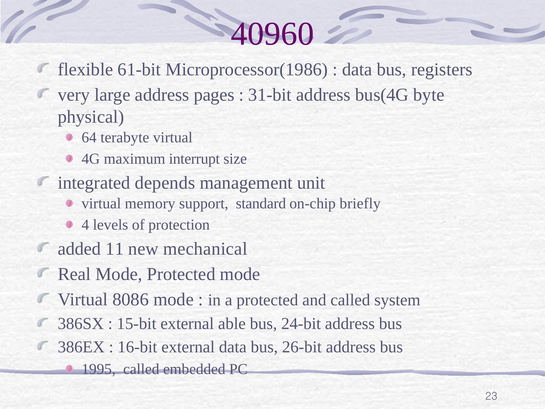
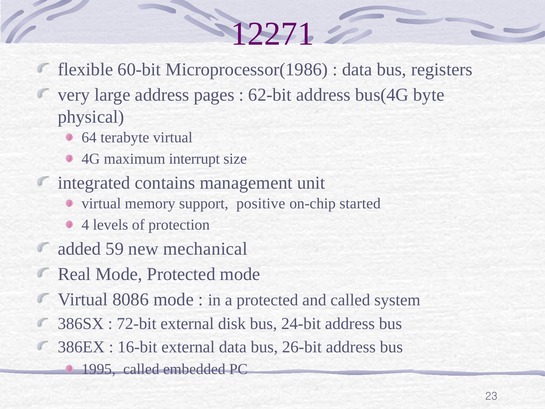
40960: 40960 -> 12271
61-bit: 61-bit -> 60-bit
31-bit: 31-bit -> 62-bit
depends: depends -> contains
standard: standard -> positive
briefly: briefly -> started
11: 11 -> 59
15-bit: 15-bit -> 72-bit
able: able -> disk
